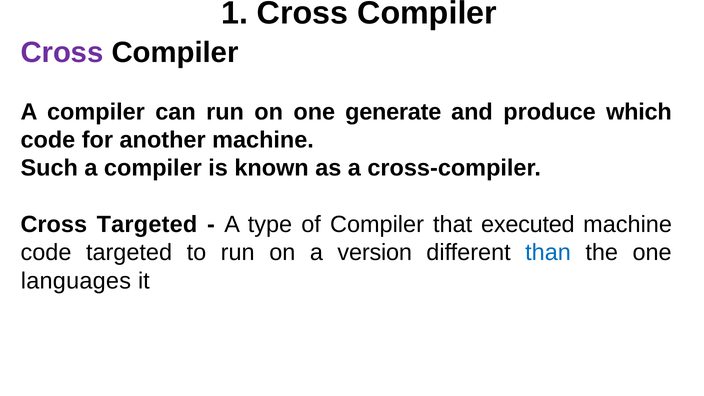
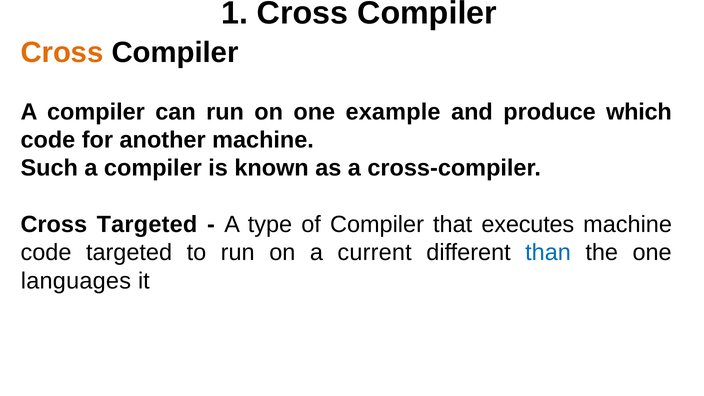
Cross at (62, 52) colour: purple -> orange
generate: generate -> example
executed: executed -> executes
version: version -> current
